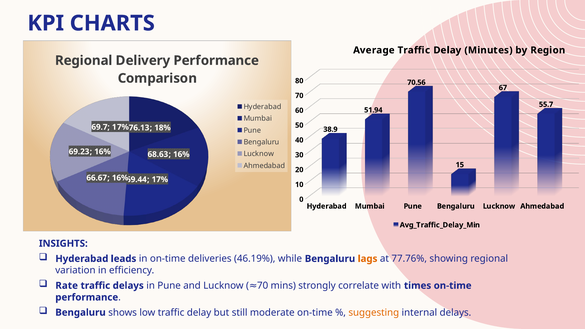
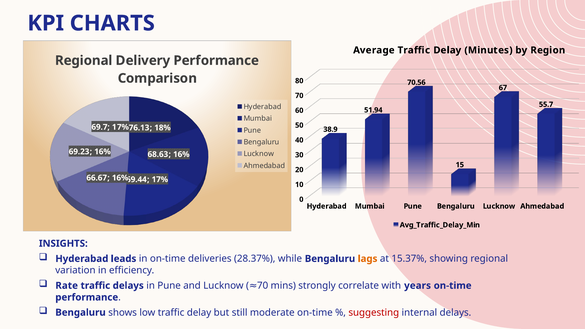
46.19%: 46.19% -> 28.37%
77.76%: 77.76% -> 15.37%
times: times -> years
suggesting colour: orange -> red
